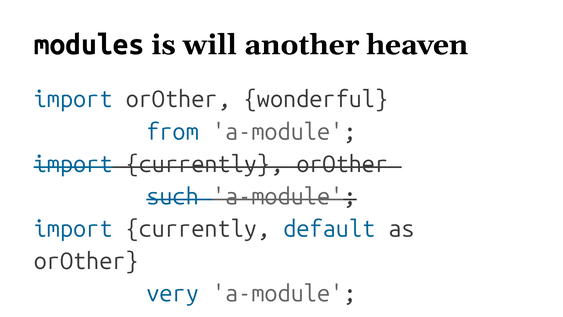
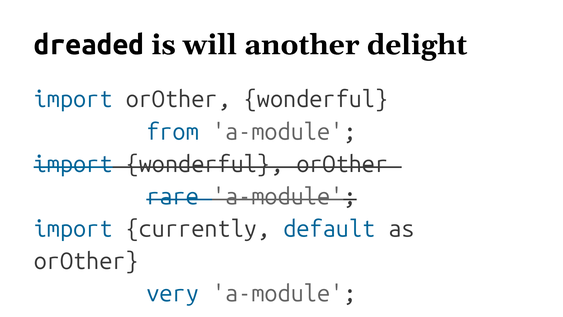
modules: modules -> dreaded
heaven: heaven -> delight
currently at (204, 164): currently -> wonderful
such: such -> rare
